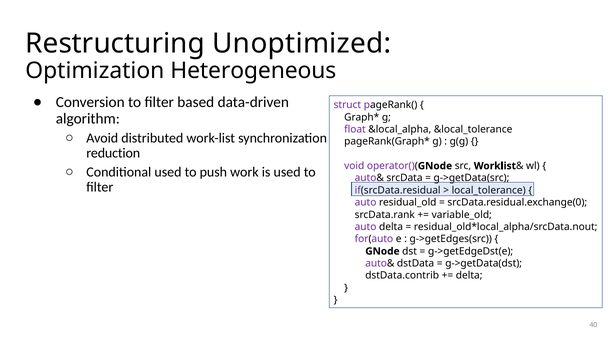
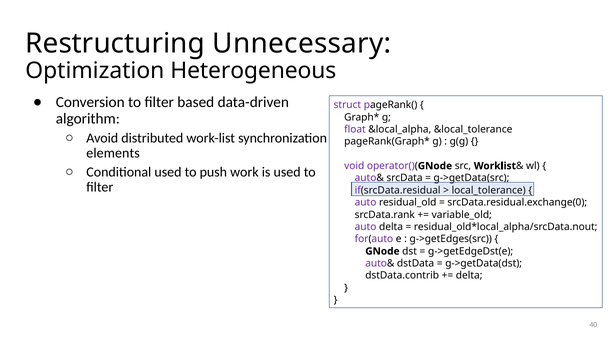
Unoptimized: Unoptimized -> Unnecessary
reduction: reduction -> elements
